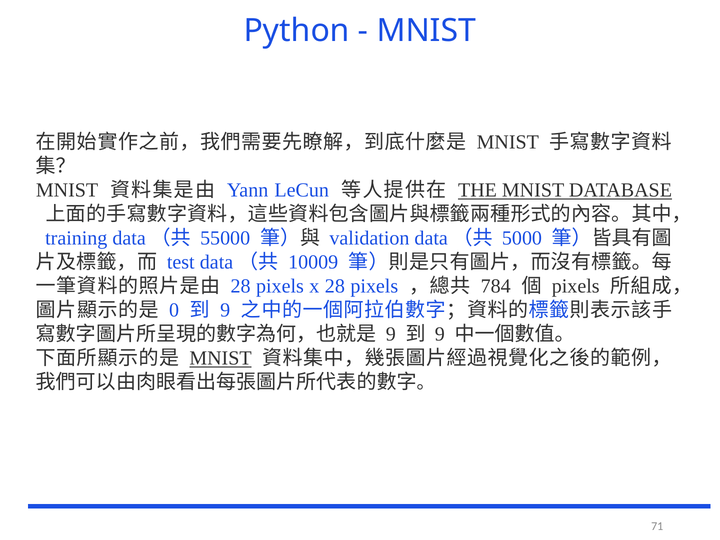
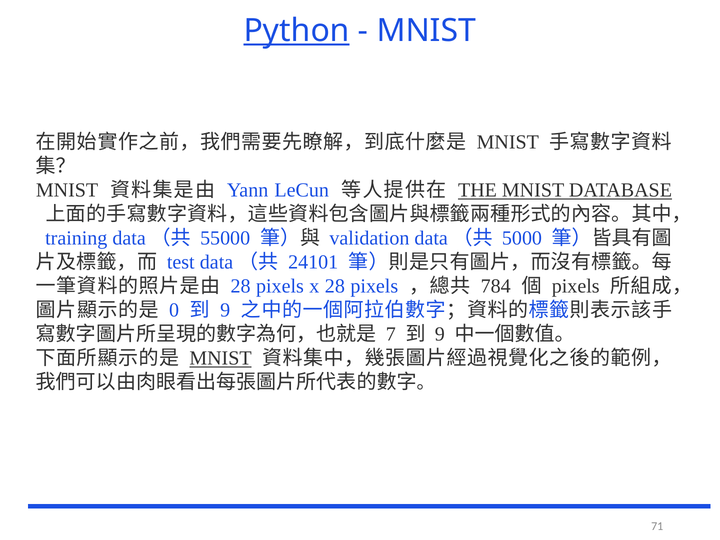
Python underline: none -> present
10009: 10009 -> 24101
9 at (391, 334): 9 -> 7
